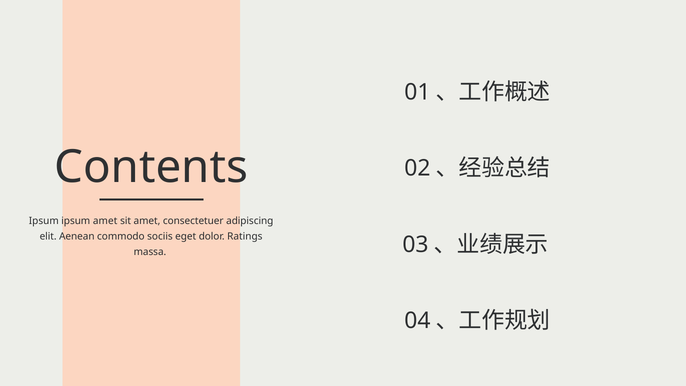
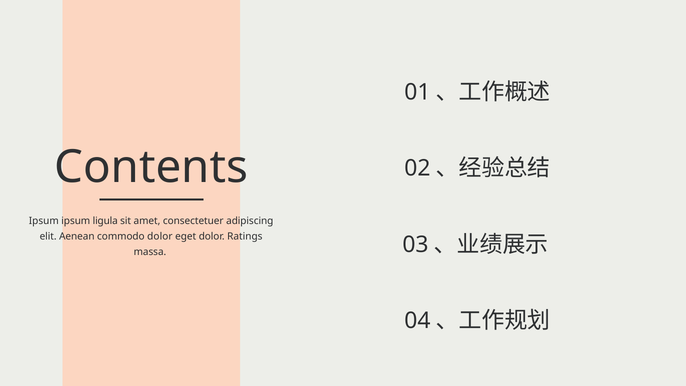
ipsum amet: amet -> ligula
commodo sociis: sociis -> dolor
